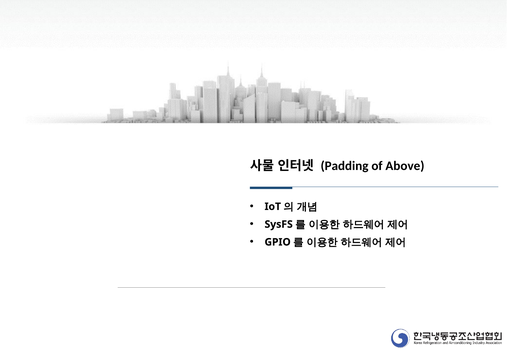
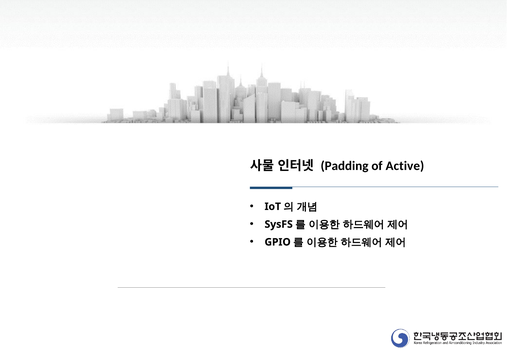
Above: Above -> Active
